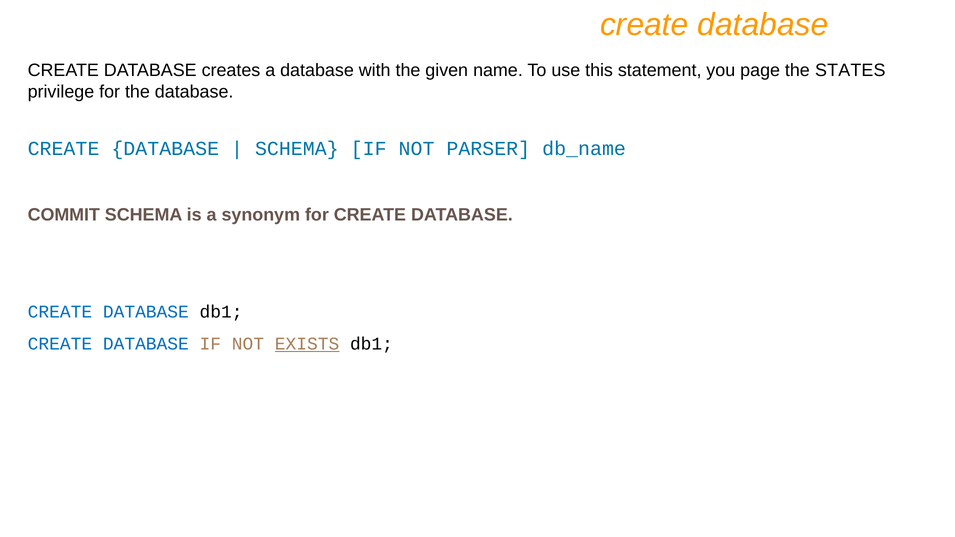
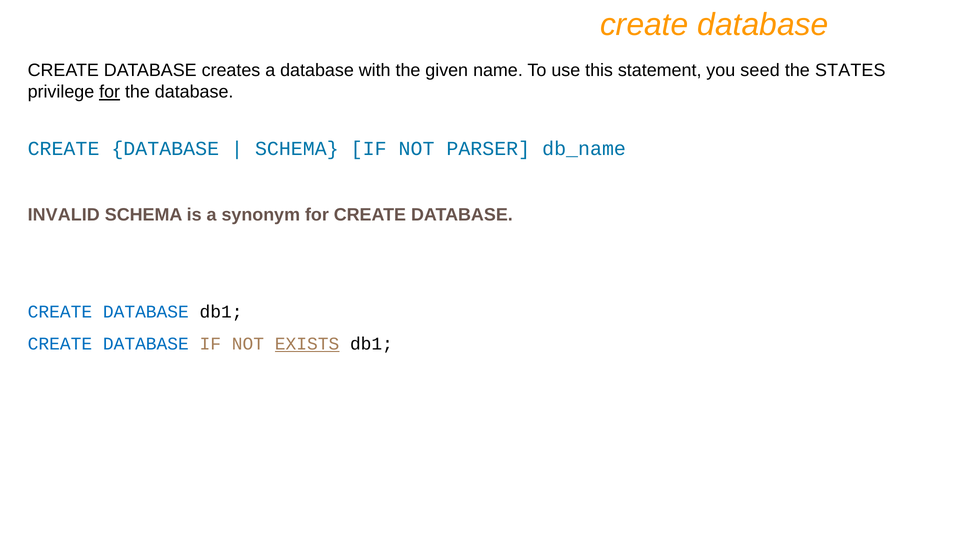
page: page -> seed
for at (110, 92) underline: none -> present
COMMIT: COMMIT -> INVALID
